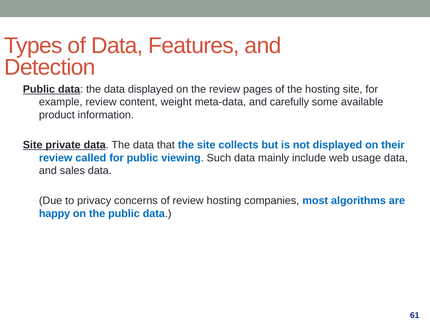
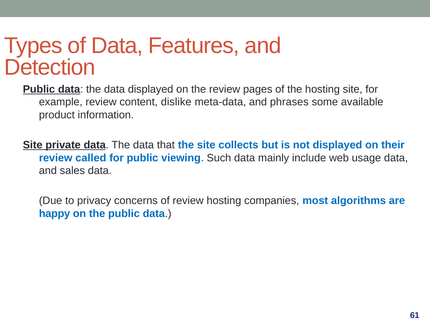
weight: weight -> dislike
carefully: carefully -> phrases
